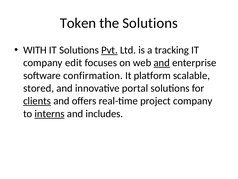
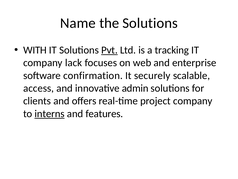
Token: Token -> Name
edit: edit -> lack
and at (162, 63) underline: present -> none
platform: platform -> securely
stored: stored -> access
portal: portal -> admin
clients underline: present -> none
includes: includes -> features
